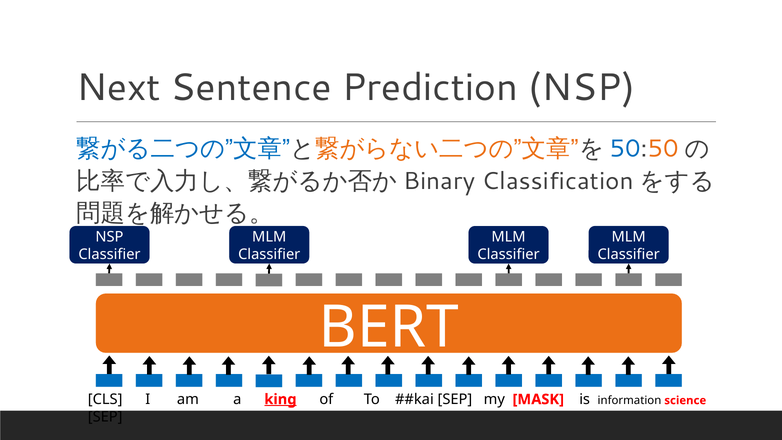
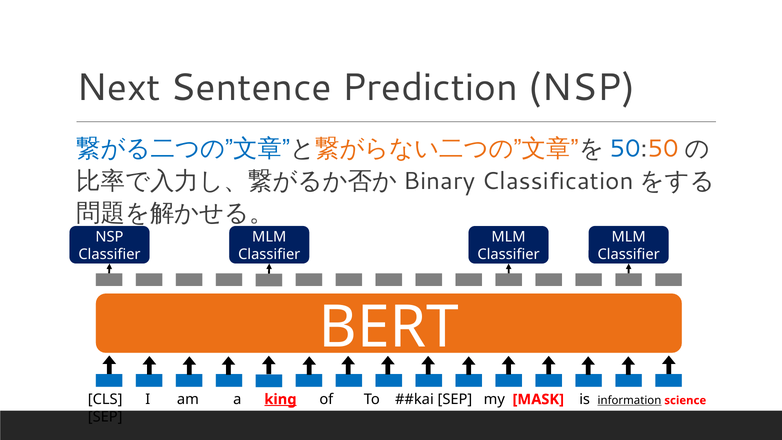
information underline: none -> present
